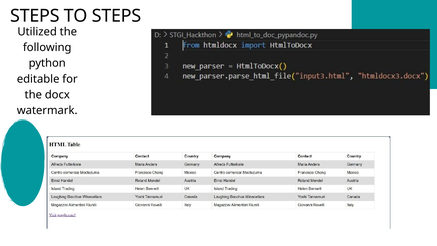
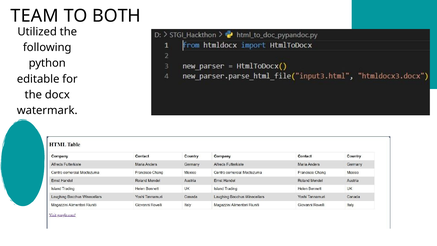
STEPS at (35, 16): STEPS -> TEAM
TO STEPS: STEPS -> BOTH
